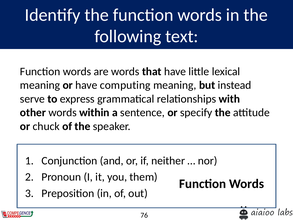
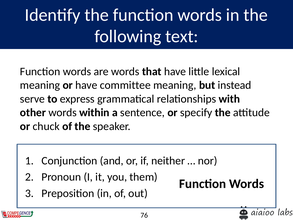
computing: computing -> committee
